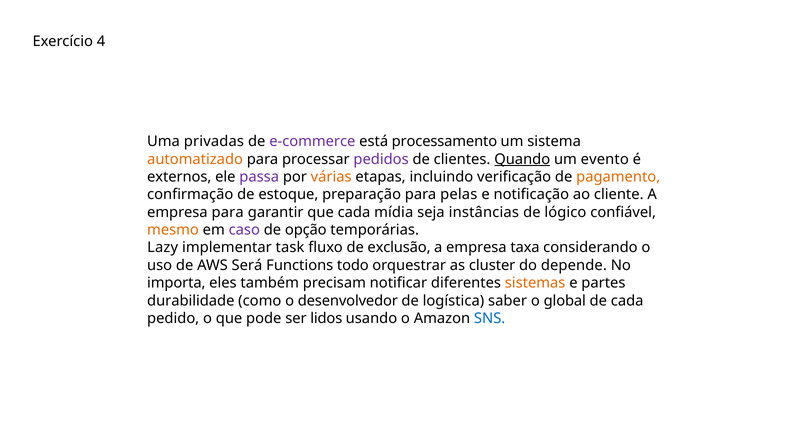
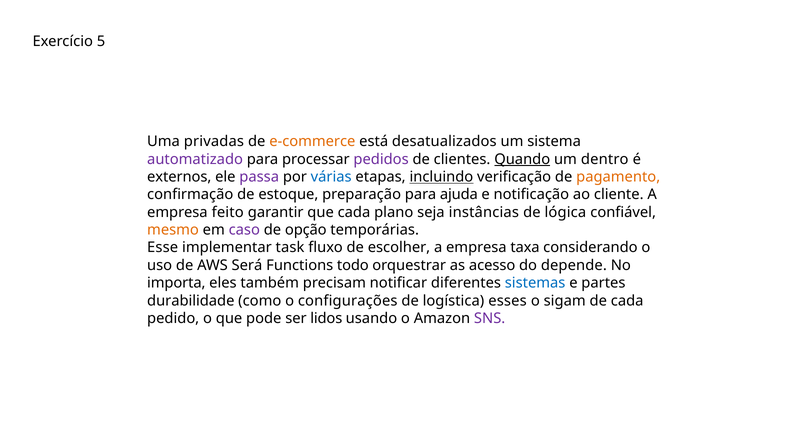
4: 4 -> 5
e-commerce colour: purple -> orange
processamento: processamento -> desatualizados
automatizado colour: orange -> purple
evento: evento -> dentro
várias colour: orange -> blue
incluindo underline: none -> present
pelas: pelas -> ajuda
empresa para: para -> feito
mídia: mídia -> plano
lógico: lógico -> lógica
Lazy: Lazy -> Esse
exclusão: exclusão -> escolher
cluster: cluster -> acesso
sistemas colour: orange -> blue
desenvolvedor: desenvolvedor -> configurações
saber: saber -> esses
global: global -> sigam
SNS colour: blue -> purple
